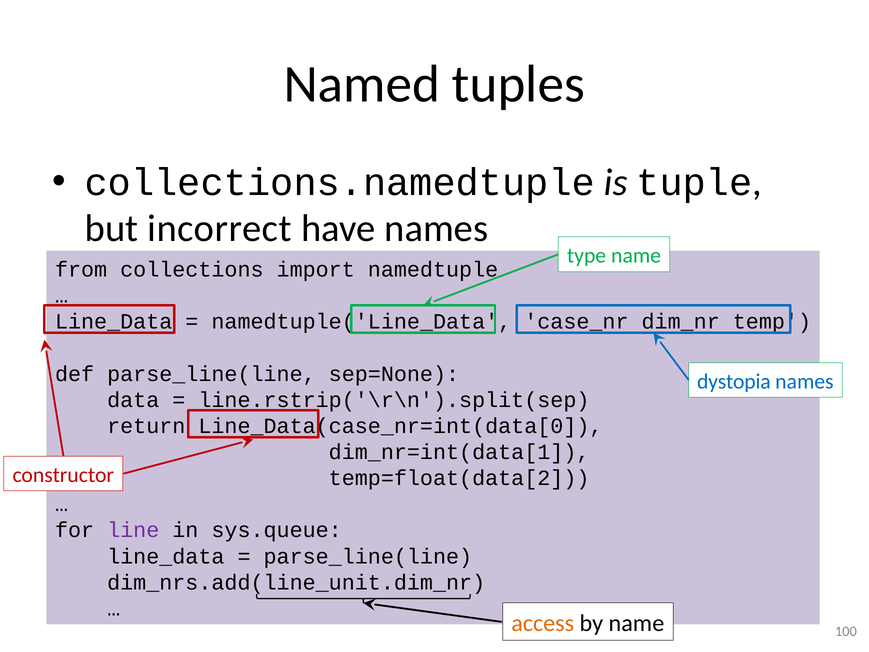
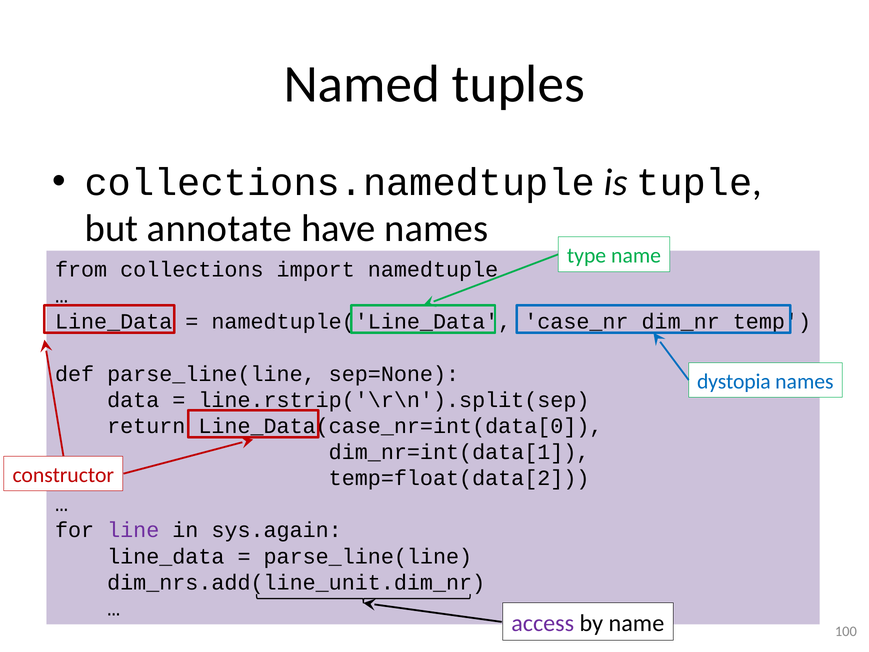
incorrect: incorrect -> annotate
sys.queue: sys.queue -> sys.again
access colour: orange -> purple
